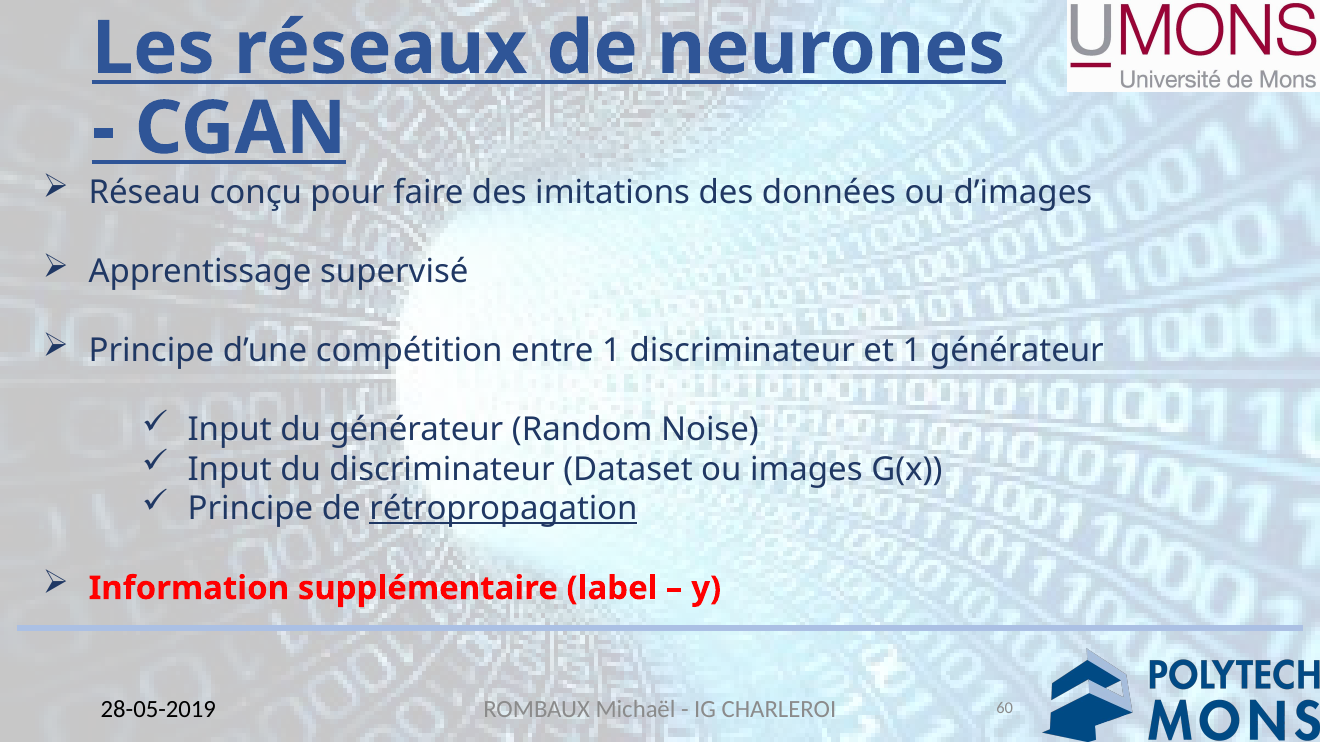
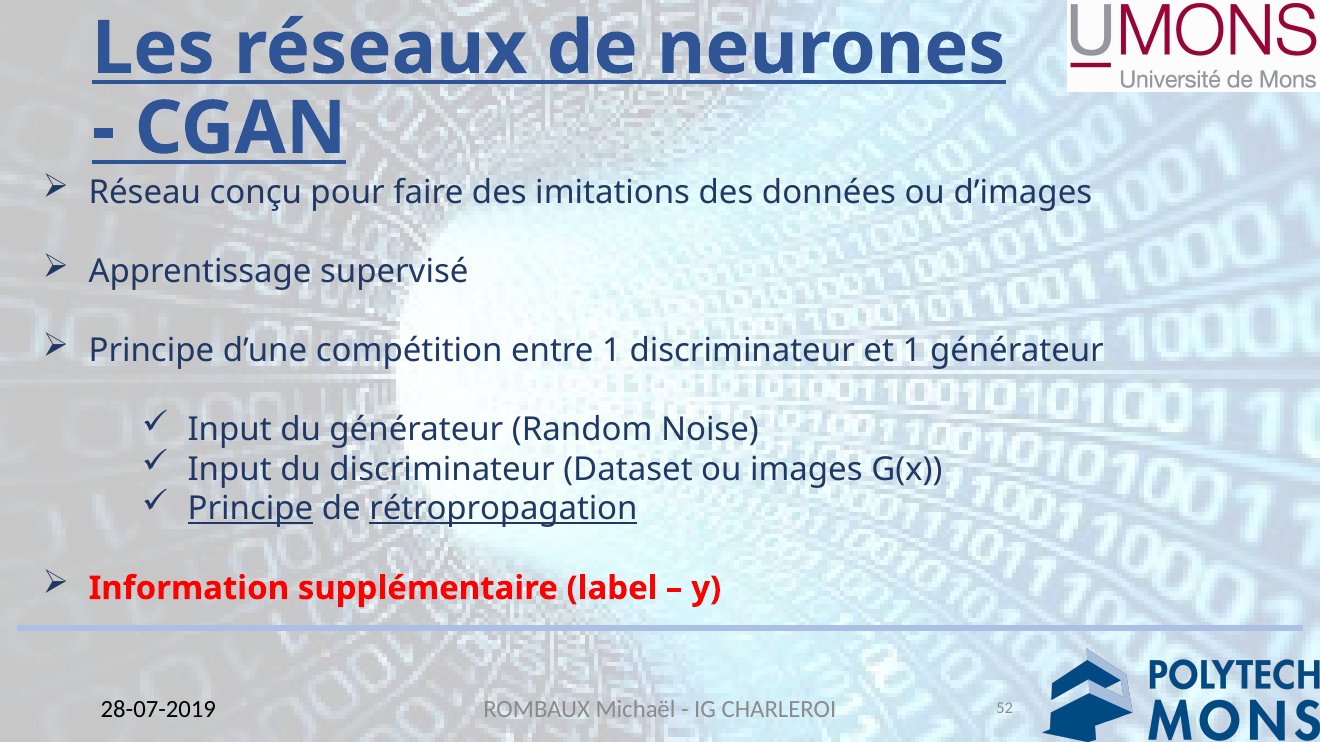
Principe at (250, 509) underline: none -> present
60: 60 -> 52
28-05-2019: 28-05-2019 -> 28-07-2019
